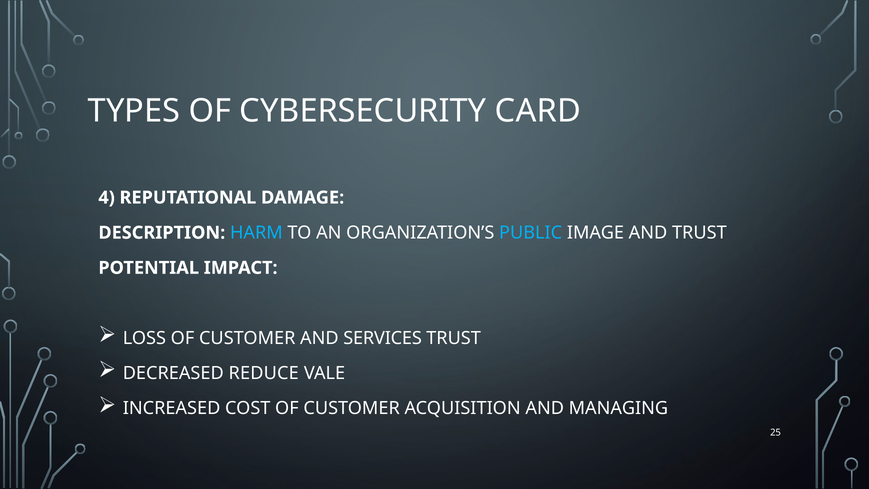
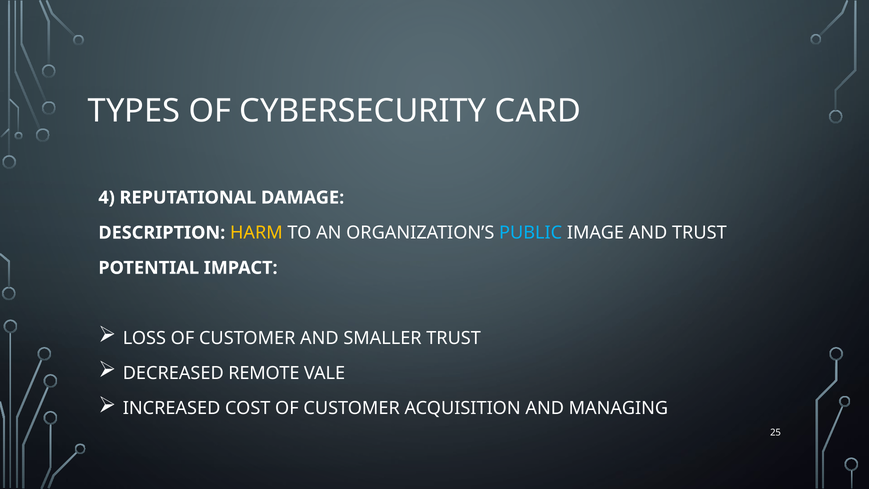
HARM colour: light blue -> yellow
SERVICES: SERVICES -> SMALLER
REDUCE: REDUCE -> REMOTE
